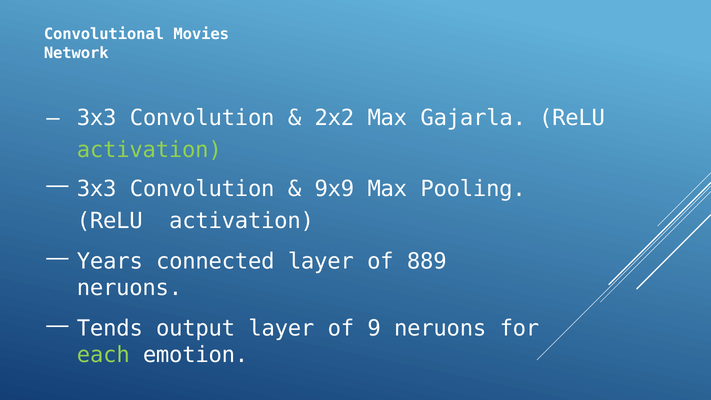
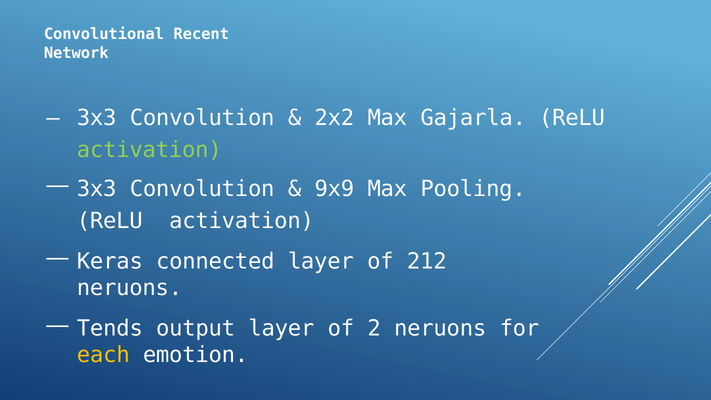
Movies: Movies -> Recent
Years: Years -> Keras
889: 889 -> 212
9: 9 -> 2
each colour: light green -> yellow
